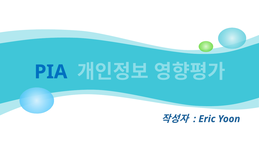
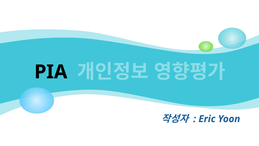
PIA colour: blue -> black
